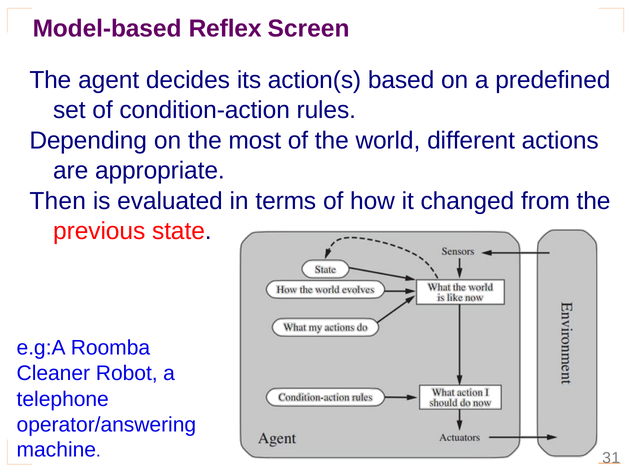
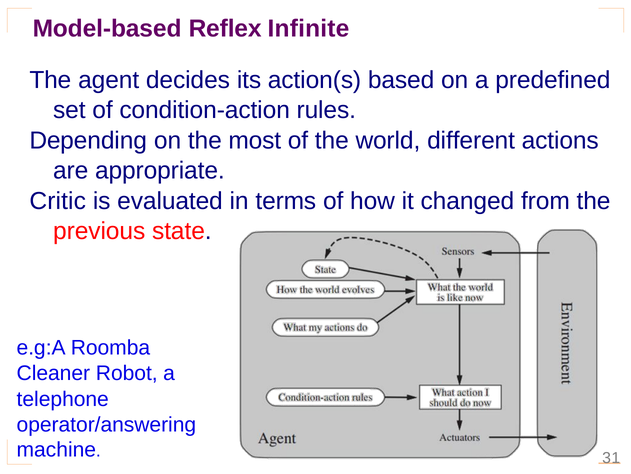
Screen: Screen -> Infinite
Then: Then -> Critic
